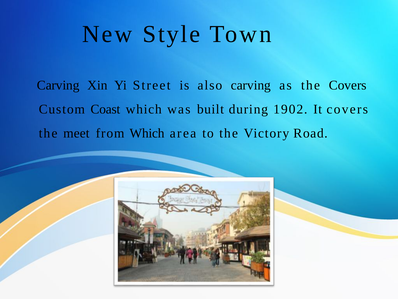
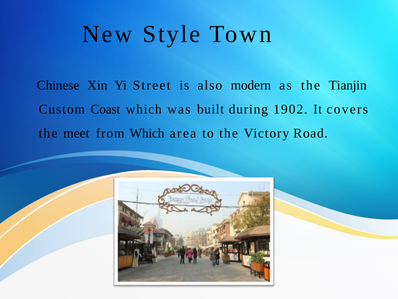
Carving at (58, 85): Carving -> Chinese
also carving: carving -> modern
the Covers: Covers -> Tianjin
